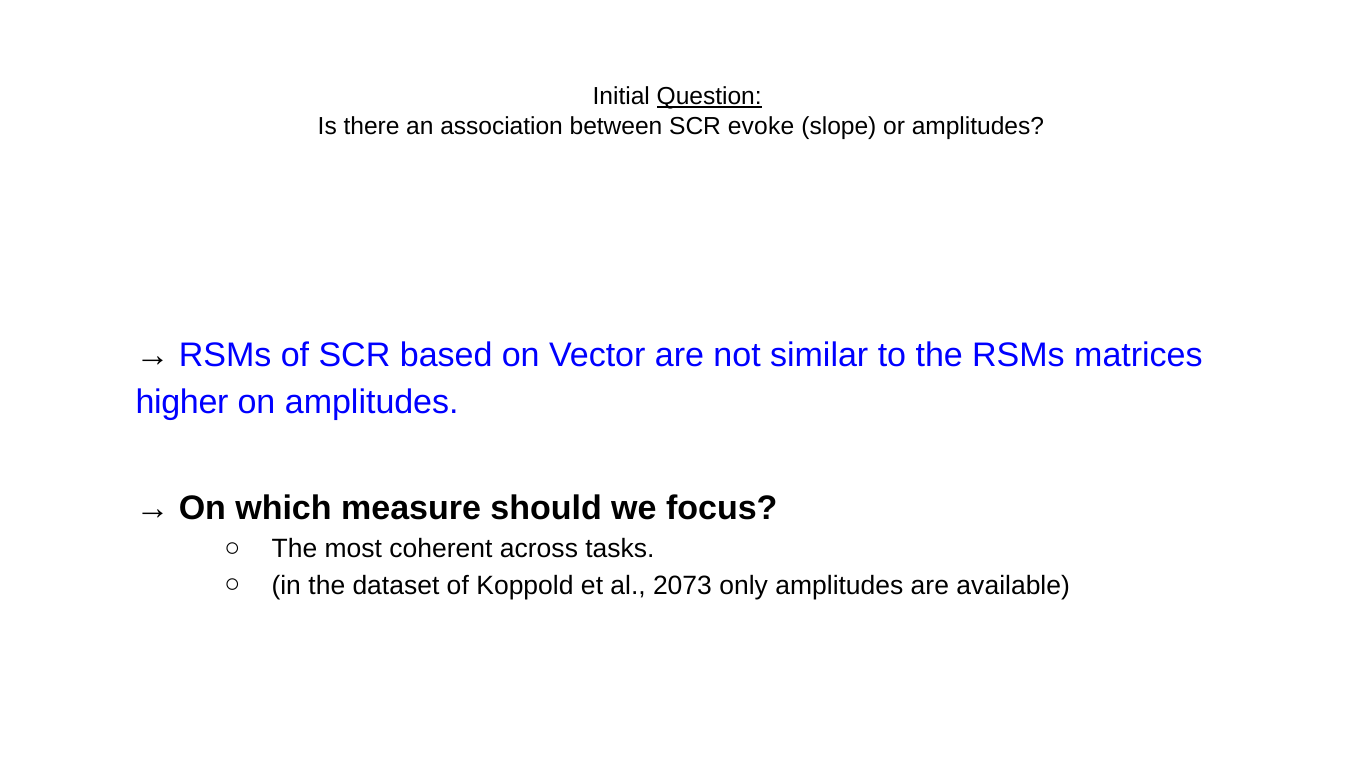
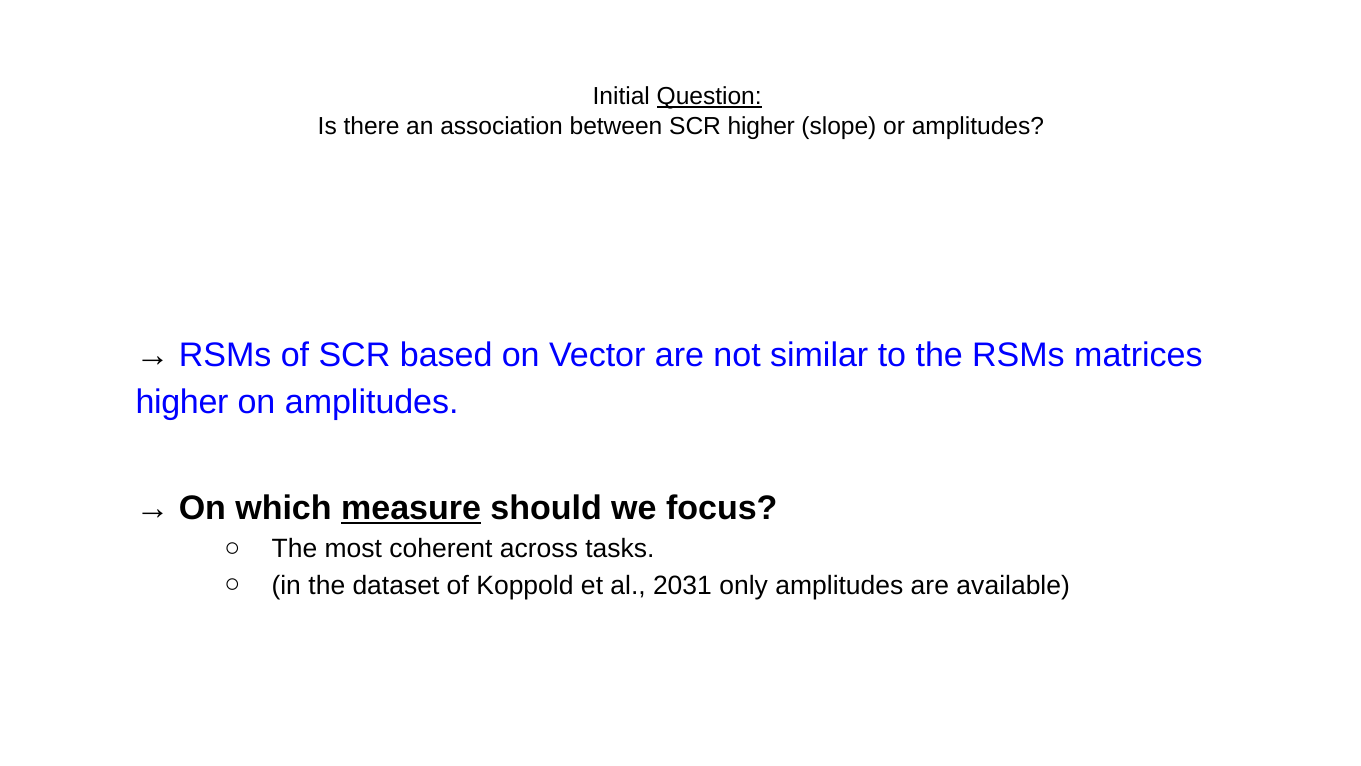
SCR evoke: evoke -> higher
measure underline: none -> present
2073: 2073 -> 2031
